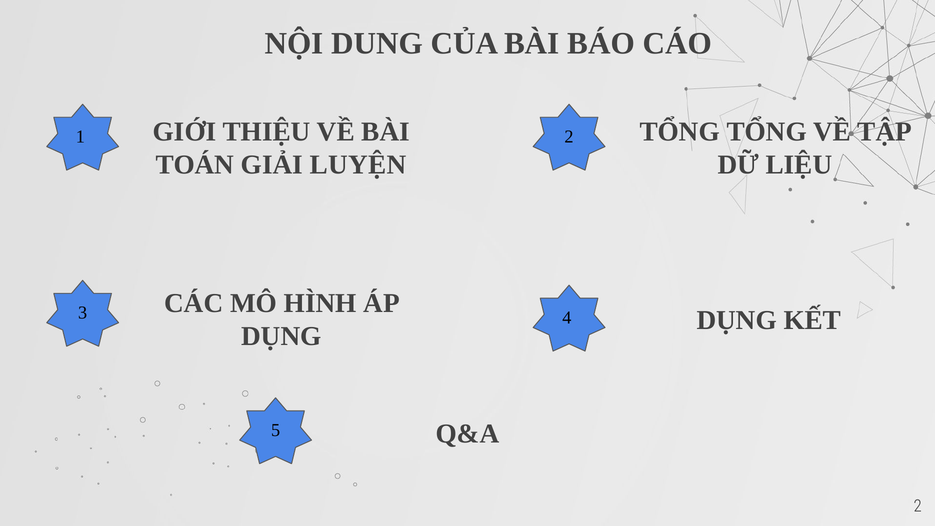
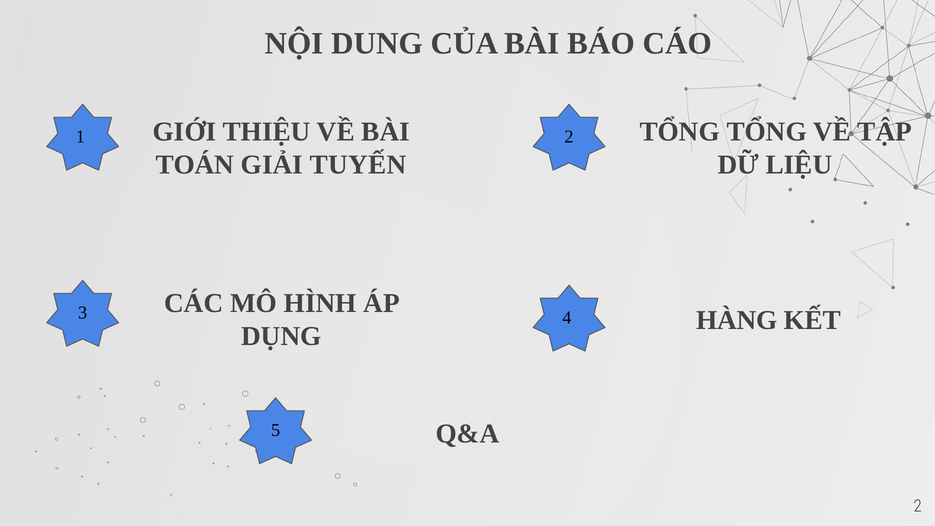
LUYỆN: LUYỆN -> TUYẾN
DỤNG at (737, 320): DỤNG -> HÀNG
